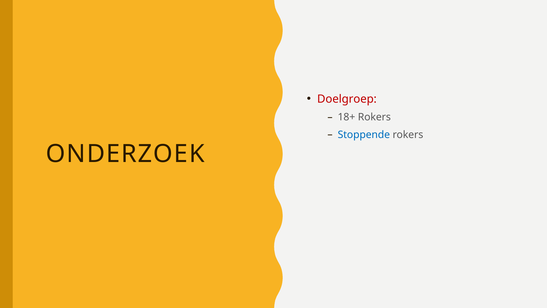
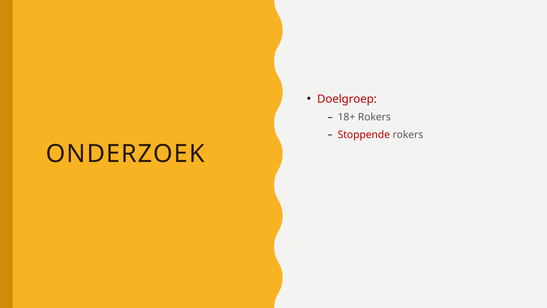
Stoppende colour: blue -> red
